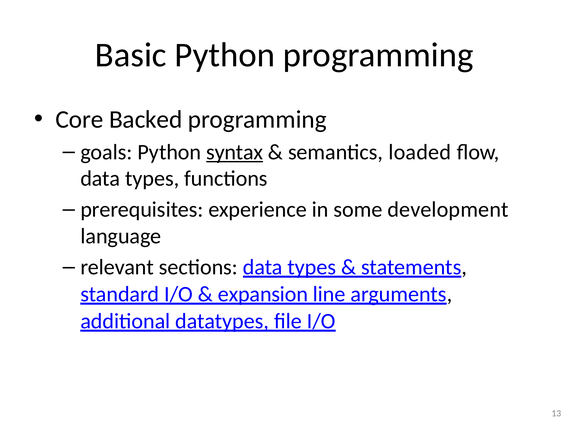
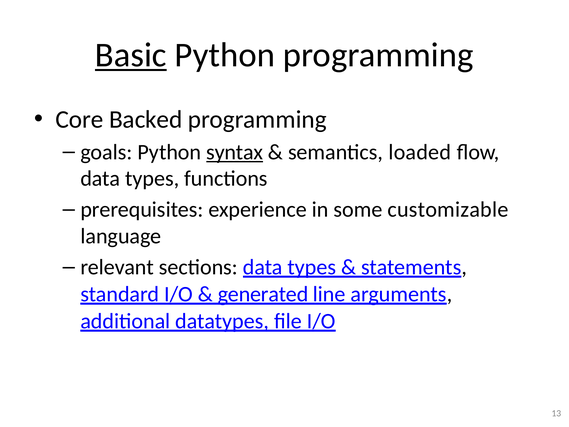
Basic underline: none -> present
development: development -> customizable
expansion: expansion -> generated
